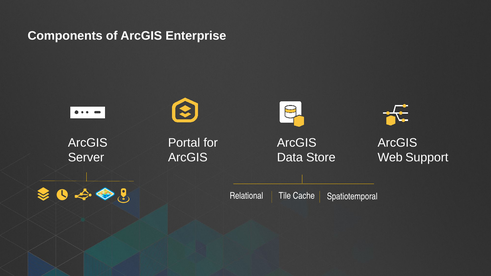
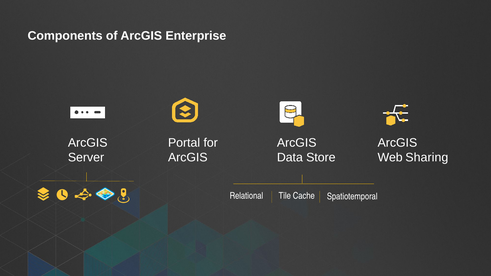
Support: Support -> Sharing
